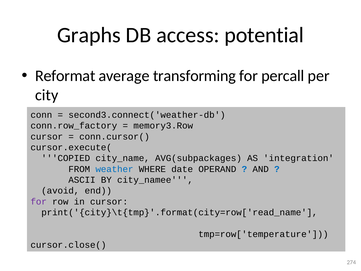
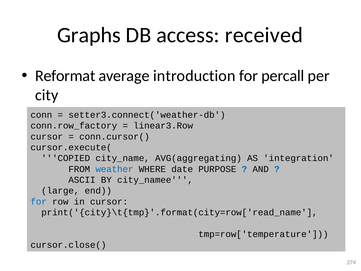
potential: potential -> received
transforming: transforming -> introduction
second3.connect('weather-db: second3.connect('weather-db -> setter3.connect('weather-db
memory3.Row: memory3.Row -> linear3.Row
AVG(subpackages: AVG(subpackages -> AVG(aggregating
OPERAND: OPERAND -> PURPOSE
avoid: avoid -> large
for at (39, 201) colour: purple -> blue
